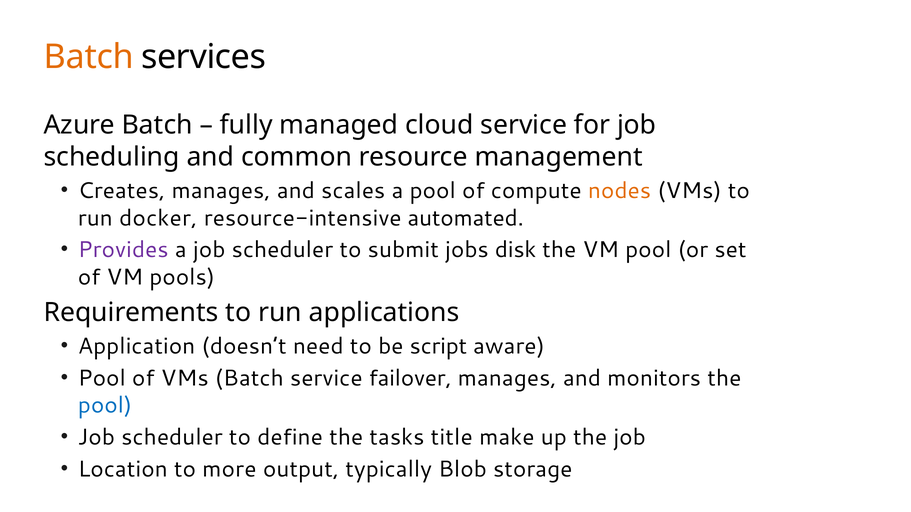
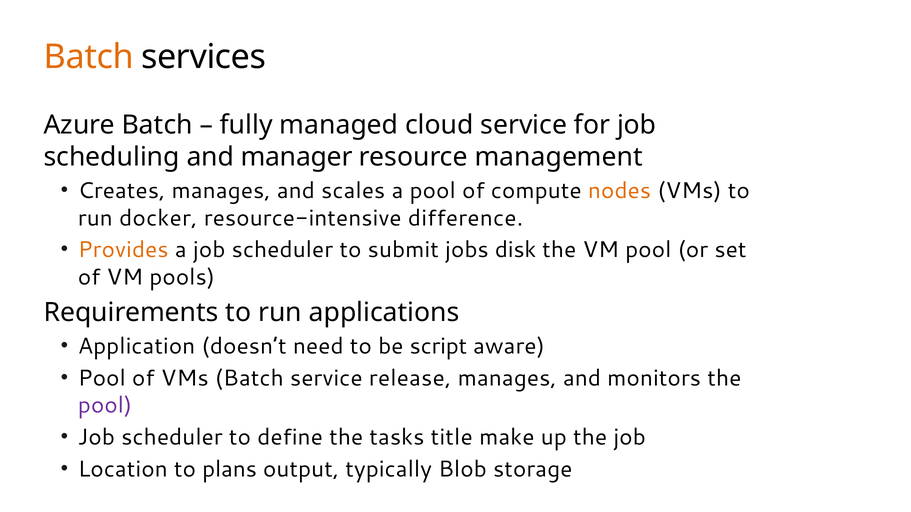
common: common -> manager
automated: automated -> difference
Provides colour: purple -> orange
failover: failover -> release
pool at (105, 406) colour: blue -> purple
more: more -> plans
